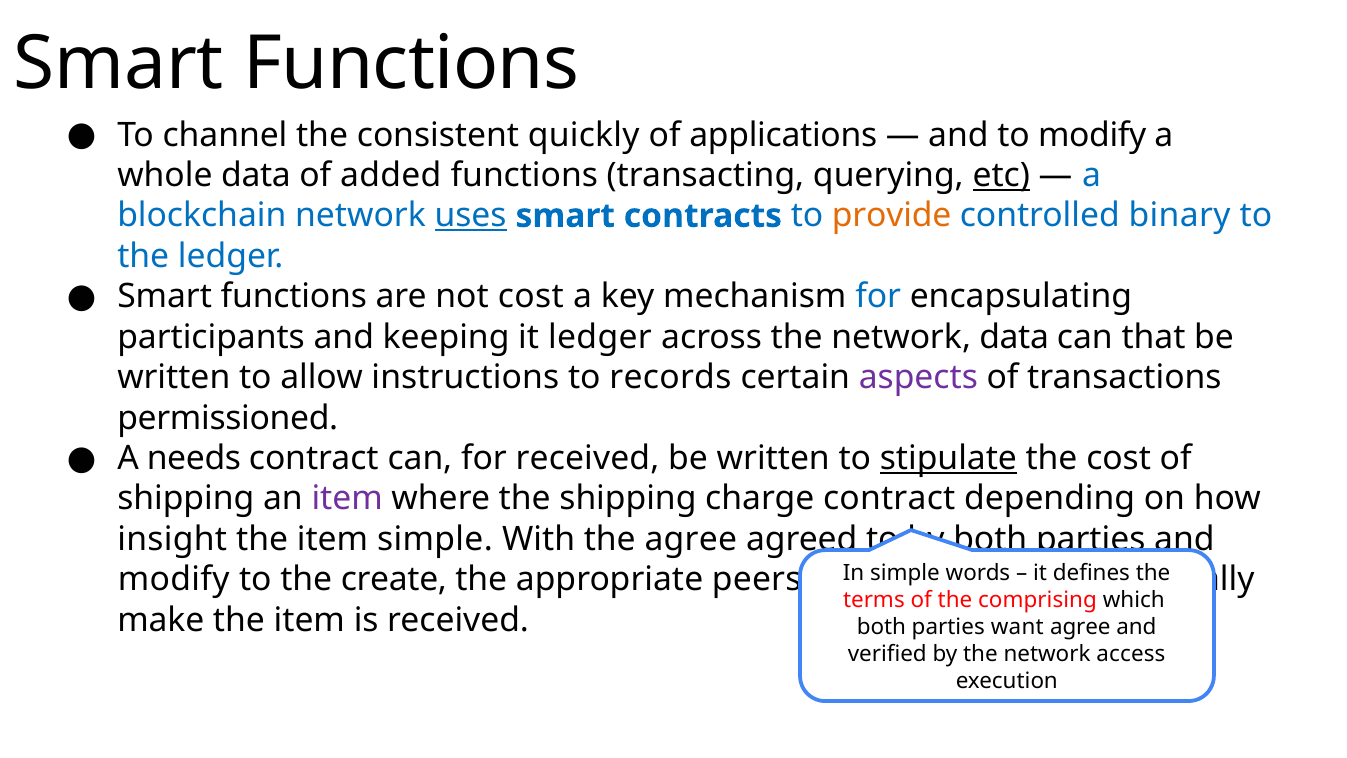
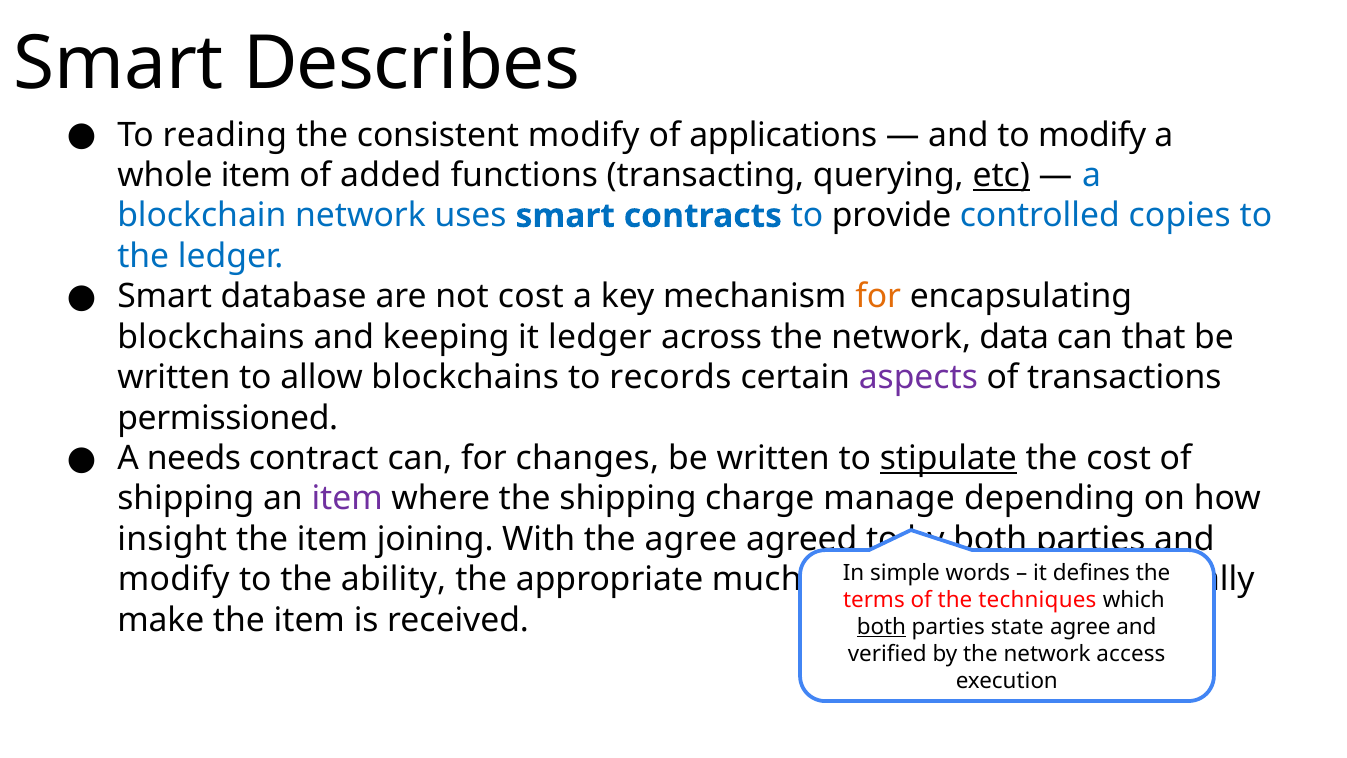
Functions at (411, 64): Functions -> Describes
channel: channel -> reading
consistent quickly: quickly -> modify
whole data: data -> item
uses underline: present -> none
provide colour: orange -> black
binary: binary -> copies
functions at (294, 297): functions -> database
for at (878, 297) colour: blue -> orange
participants at (211, 337): participants -> blockchains
allow instructions: instructions -> blockchains
for received: received -> changes
charge contract: contract -> manage
item simple: simple -> joining
create: create -> ability
peers: peers -> much
comprising: comprising -> techniques
both at (881, 627) underline: none -> present
want: want -> state
